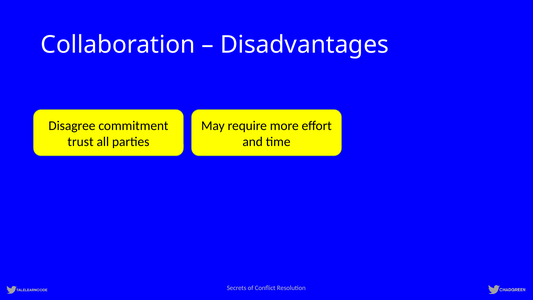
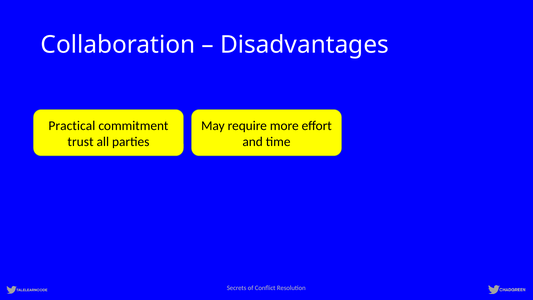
Disagree: Disagree -> Practical
